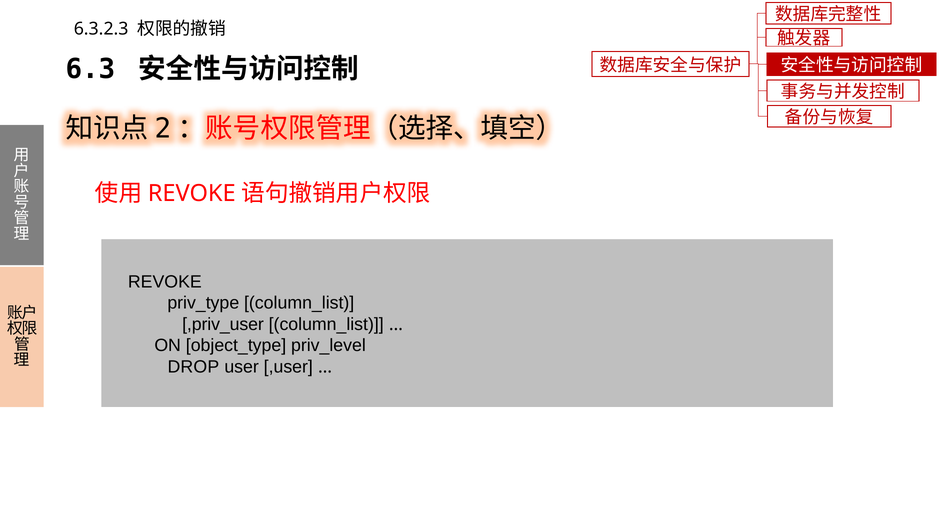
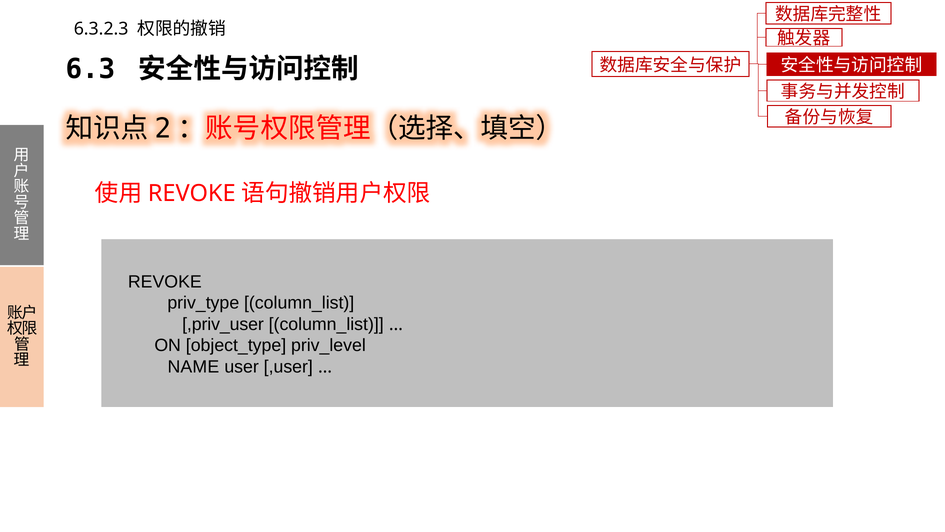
DROP: DROP -> NAME
